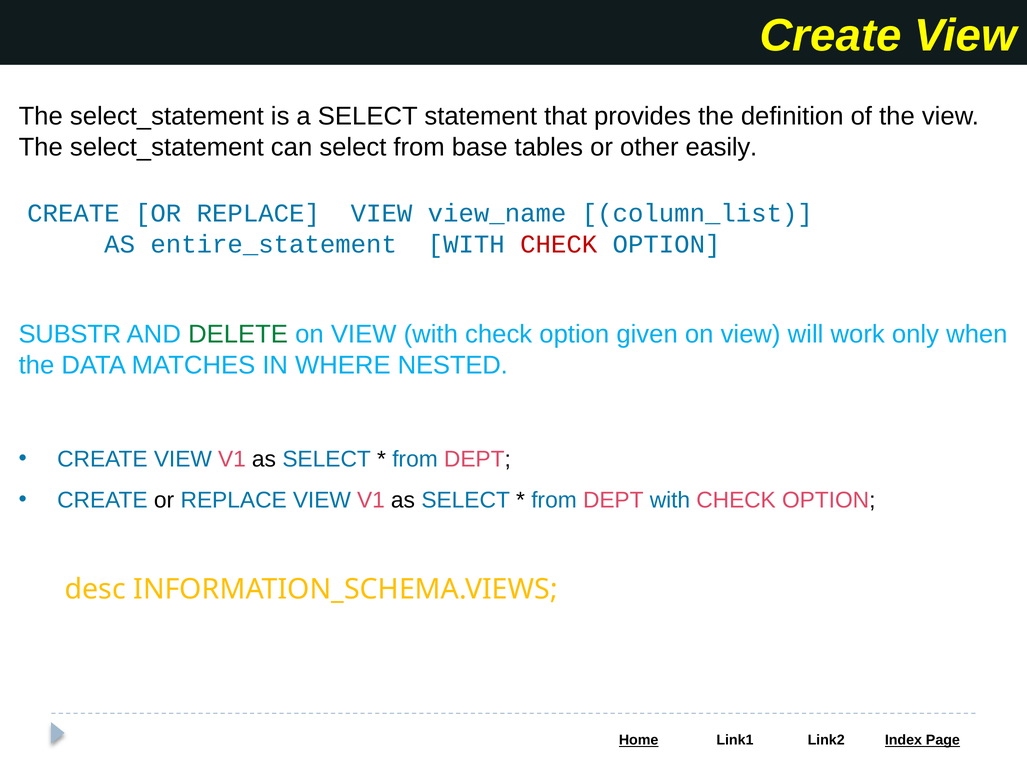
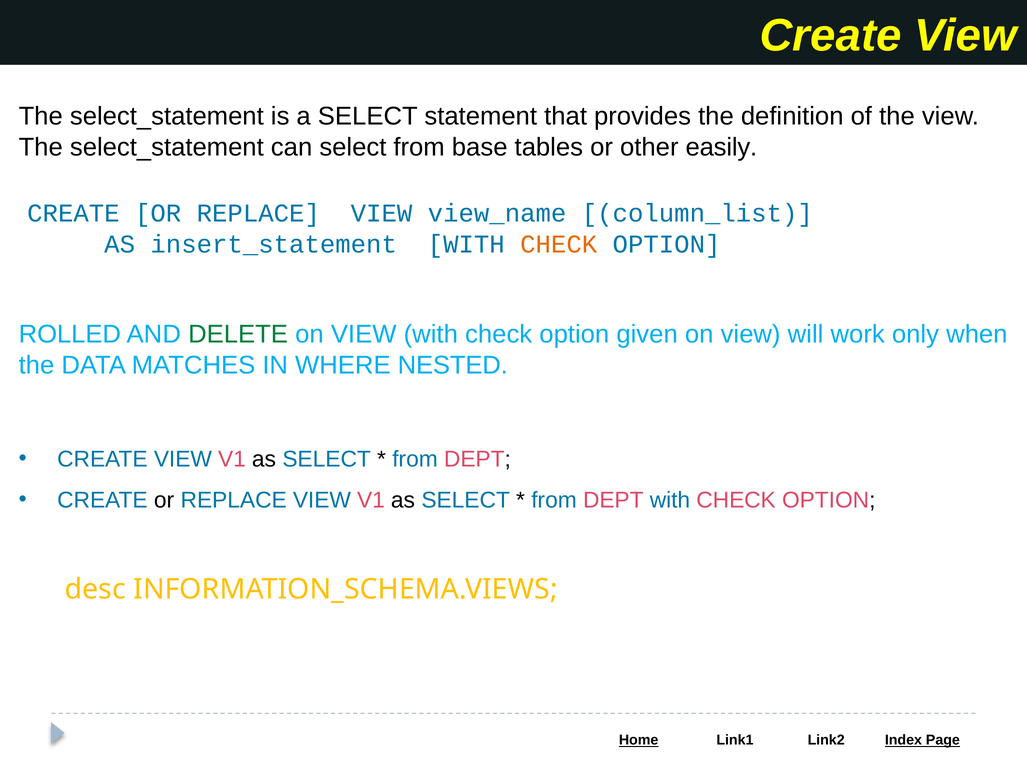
entire_statement: entire_statement -> insert_statement
CHECK at (559, 244) colour: red -> orange
SUBSTR: SUBSTR -> ROLLED
